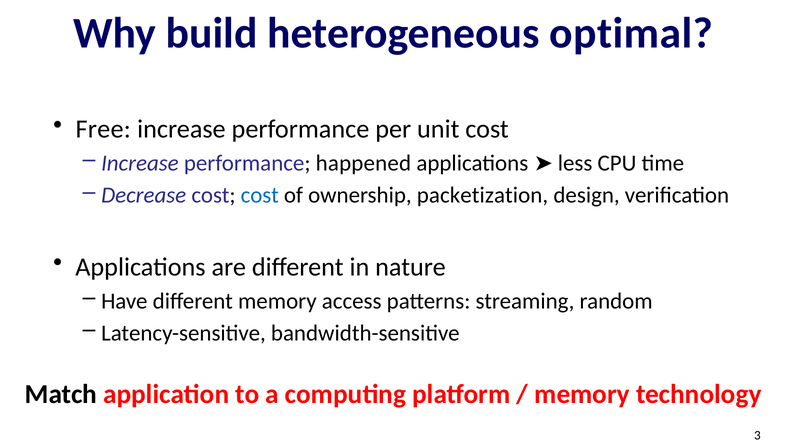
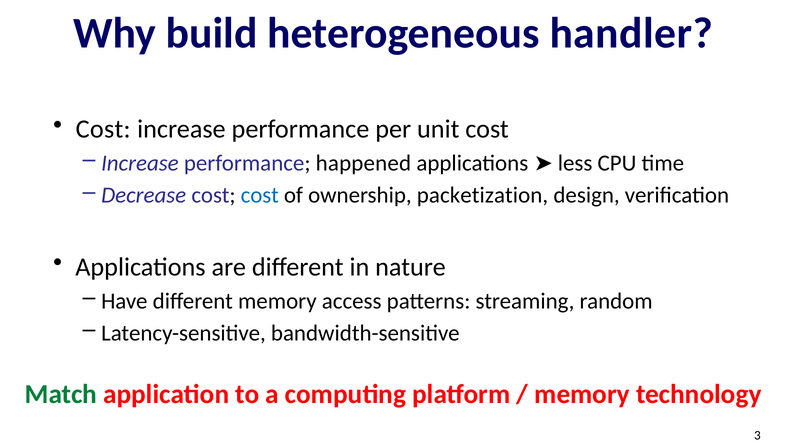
optimal: optimal -> handler
Free at (103, 129): Free -> Cost
Match colour: black -> green
